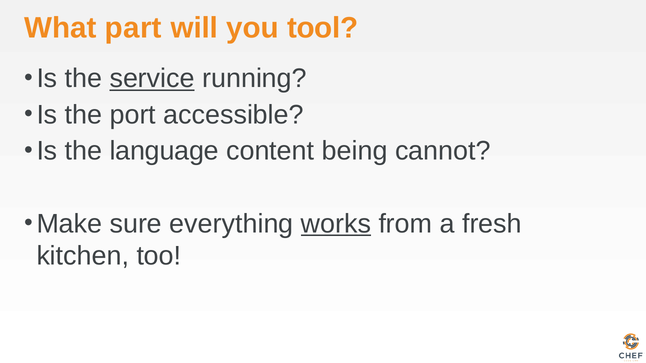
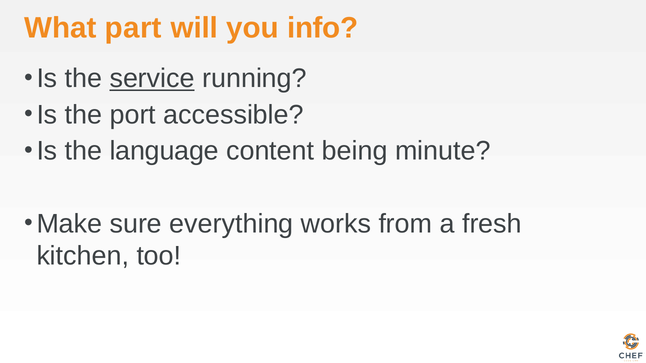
tool: tool -> info
cannot: cannot -> minute
works underline: present -> none
